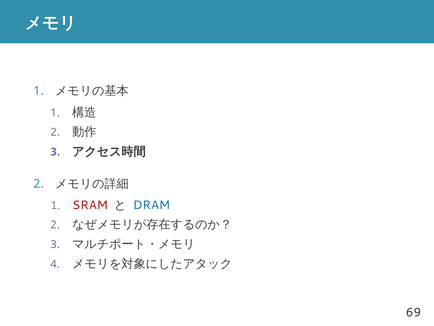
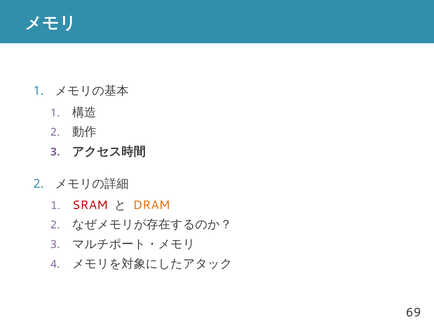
DRAM colour: blue -> orange
